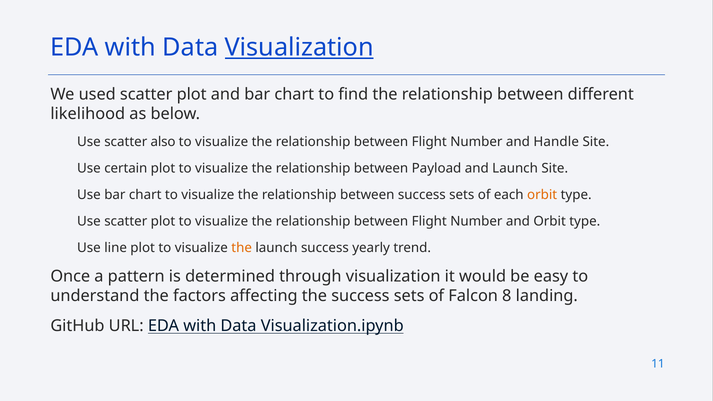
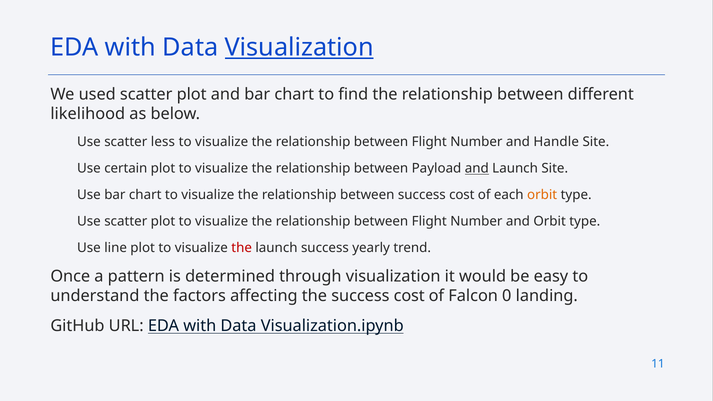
also: also -> less
and at (477, 169) underline: none -> present
between success sets: sets -> cost
the at (242, 248) colour: orange -> red
the success sets: sets -> cost
8: 8 -> 0
